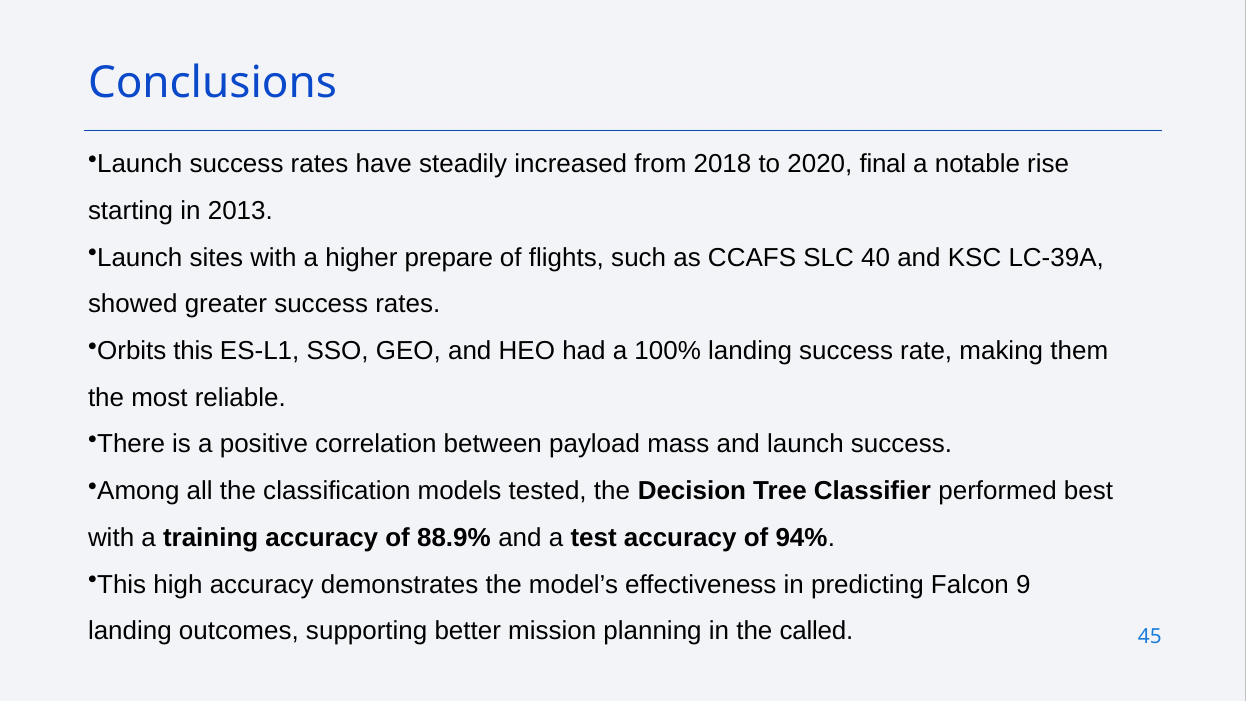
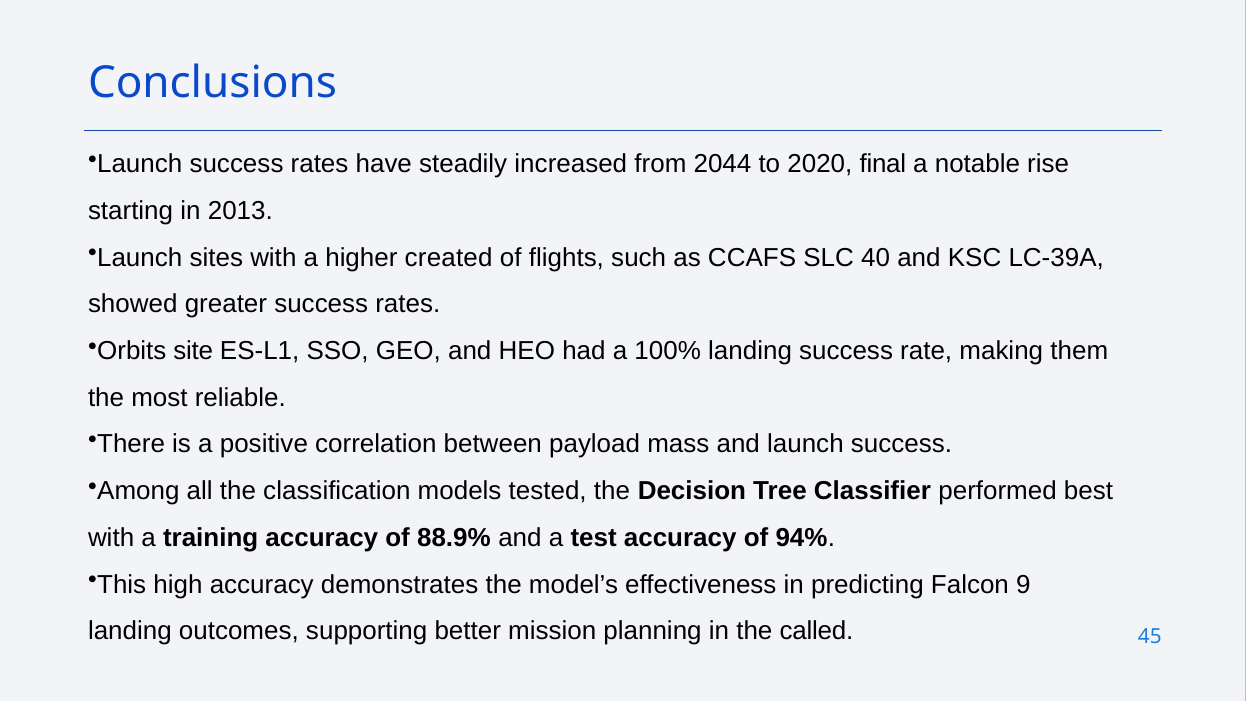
2018: 2018 -> 2044
prepare: prepare -> created
Orbits this: this -> site
